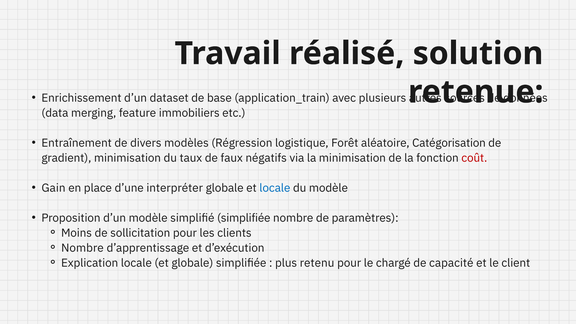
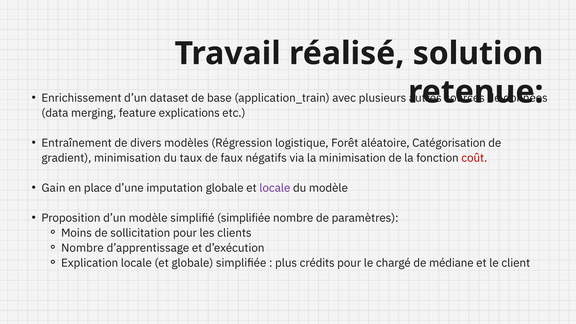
immobiliers: immobiliers -> explications
interpréter: interpréter -> imputation
locale at (275, 188) colour: blue -> purple
retenu: retenu -> crédits
capacité: capacité -> médiane
